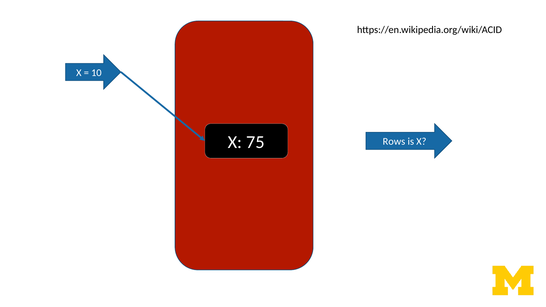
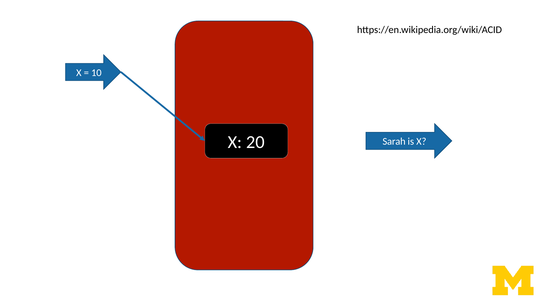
75: 75 -> 20
Rows: Rows -> Sarah
